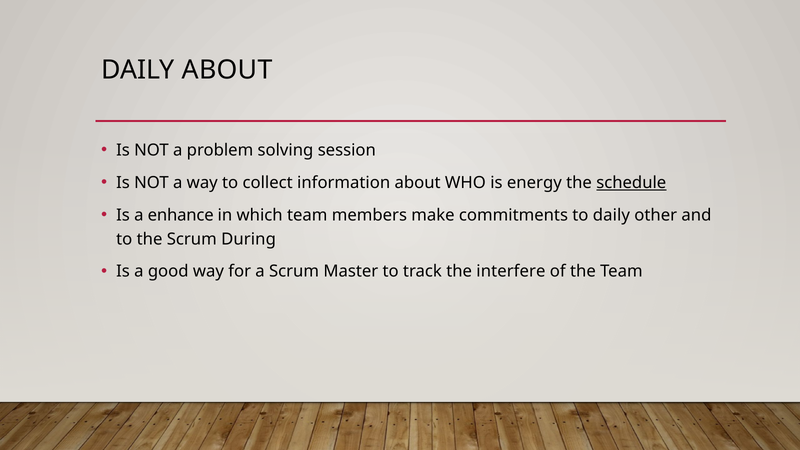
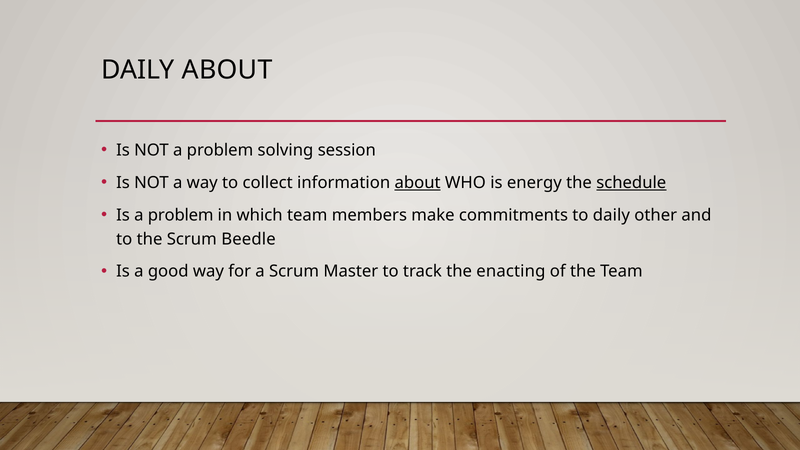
about at (418, 183) underline: none -> present
Is a enhance: enhance -> problem
During: During -> Beedle
interfere: interfere -> enacting
